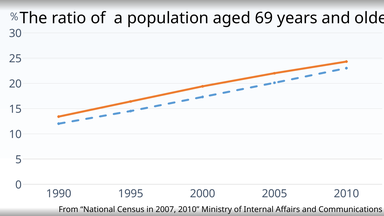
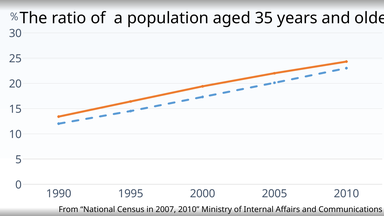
69: 69 -> 35
